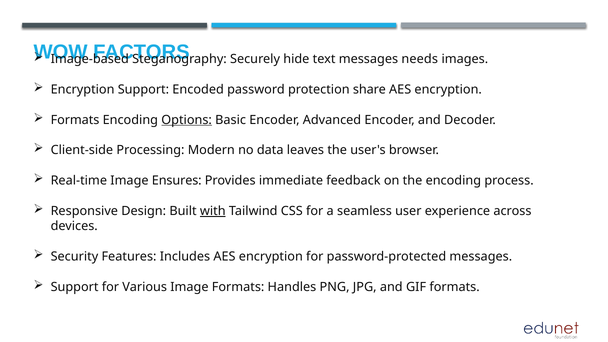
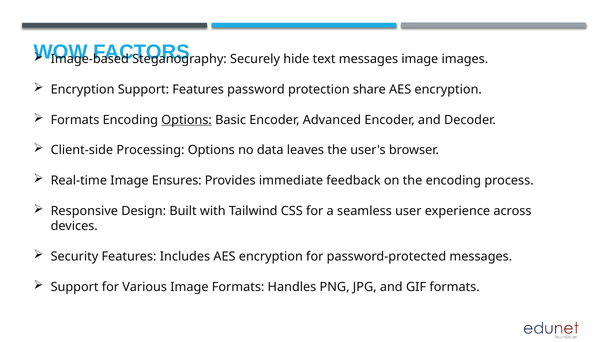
messages needs: needs -> image
Support Encoded: Encoded -> Features
Processing Modern: Modern -> Options
with underline: present -> none
